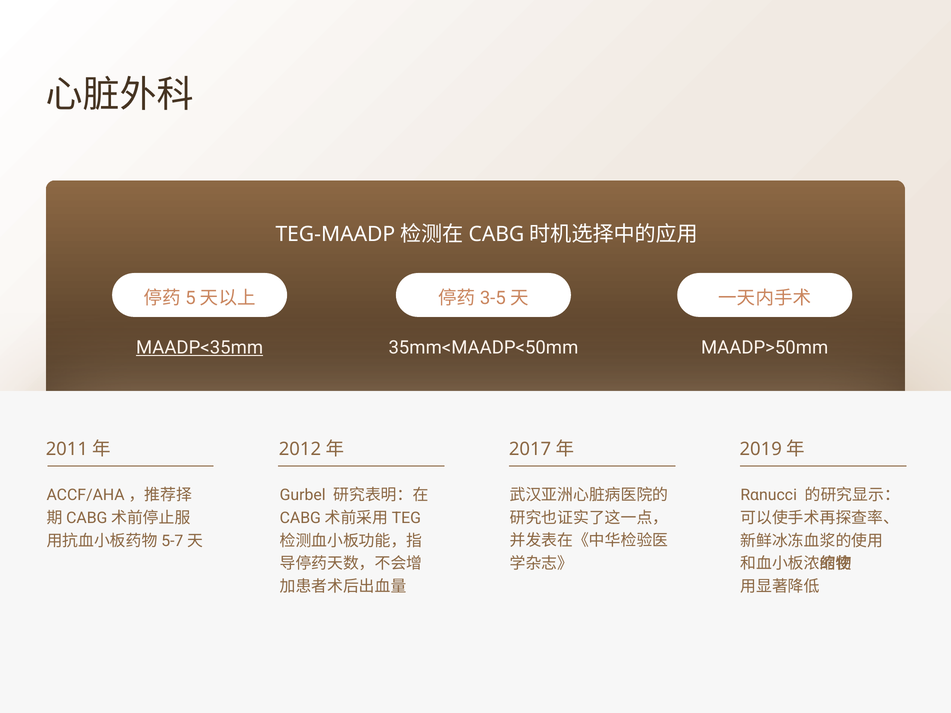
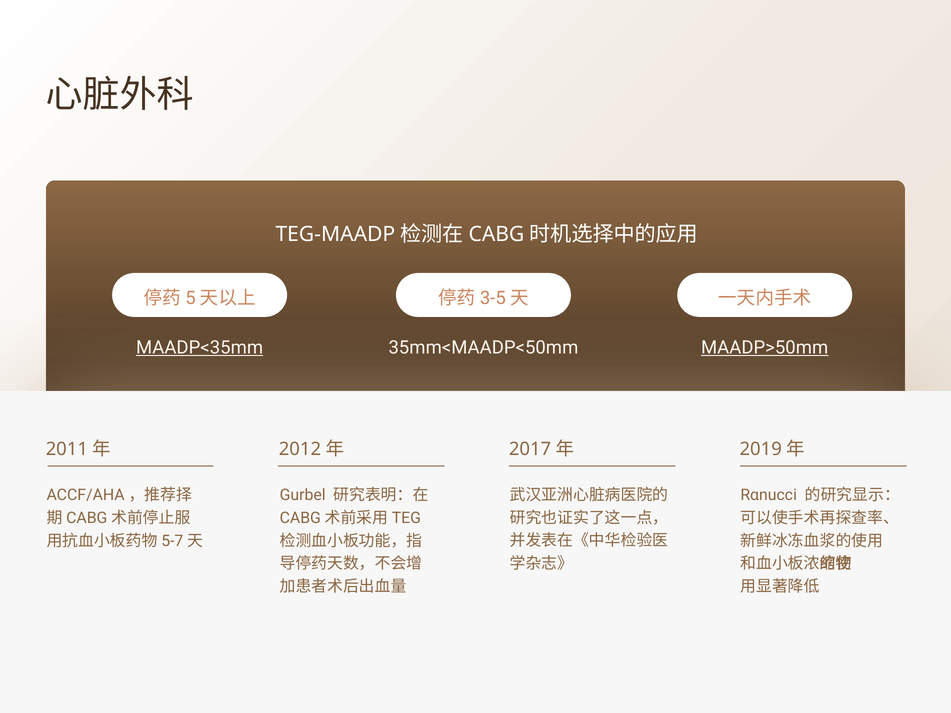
MAADP>50mm underline: none -> present
